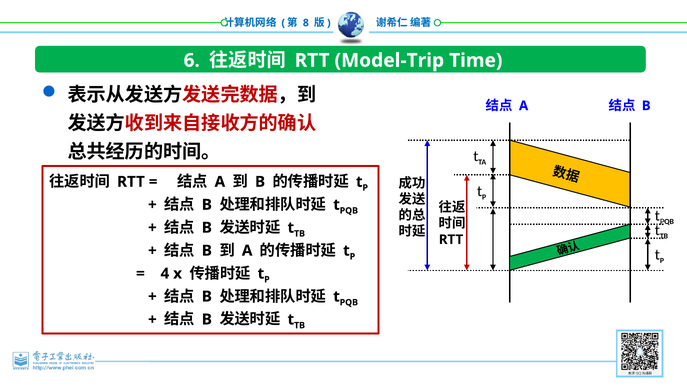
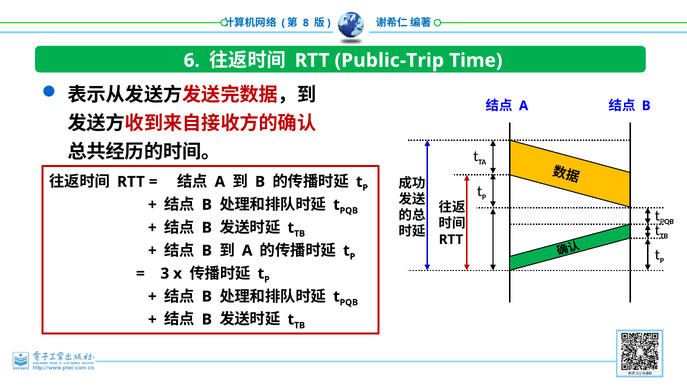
Model-Trip: Model-Trip -> Public-Trip
4: 4 -> 3
